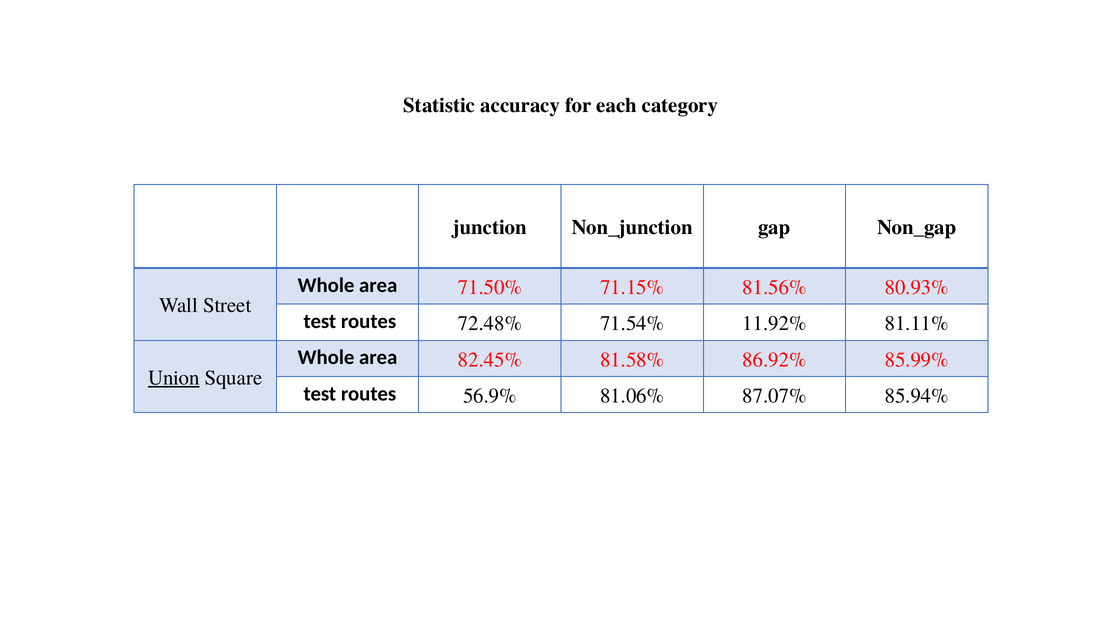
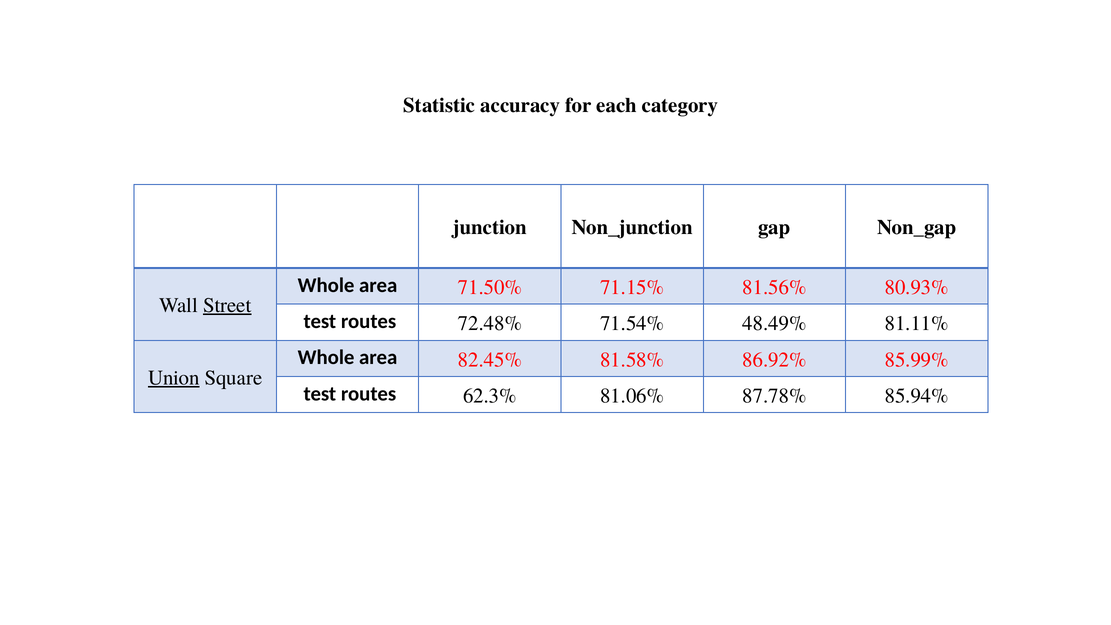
Street underline: none -> present
11.92%: 11.92% -> 48.49%
56.9%: 56.9% -> 62.3%
87.07%: 87.07% -> 87.78%
